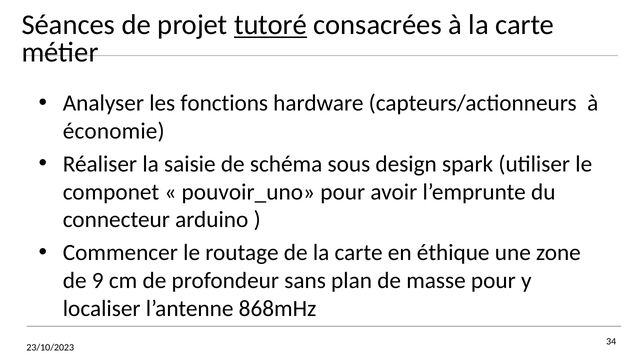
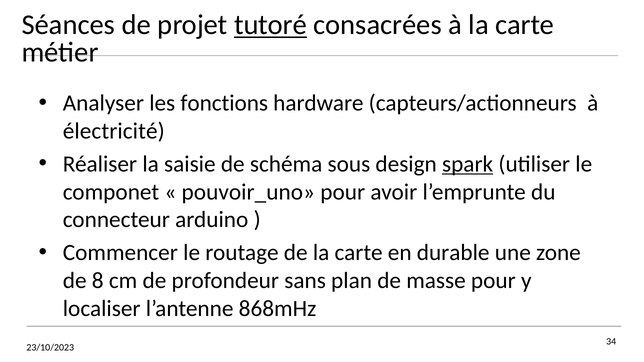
économie: économie -> électricité
spark underline: none -> present
éthique: éthique -> durable
9: 9 -> 8
